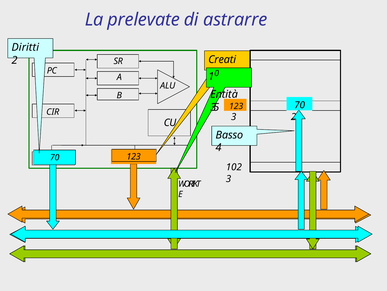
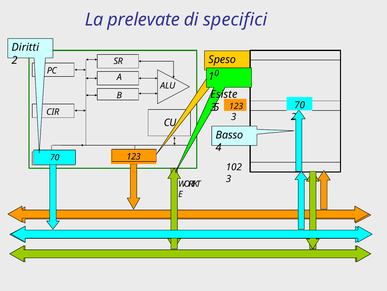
astrarre: astrarre -> specifici
Creati: Creati -> Speso
Entità: Entità -> Esiste
